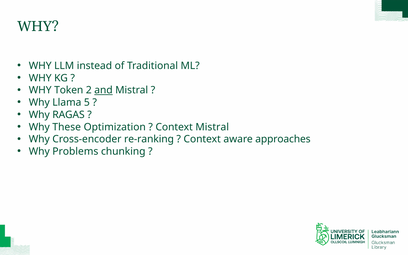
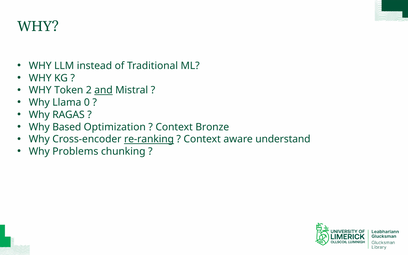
5: 5 -> 0
These: These -> Based
Context Mistral: Mistral -> Bronze
re-ranking underline: none -> present
approaches: approaches -> understand
